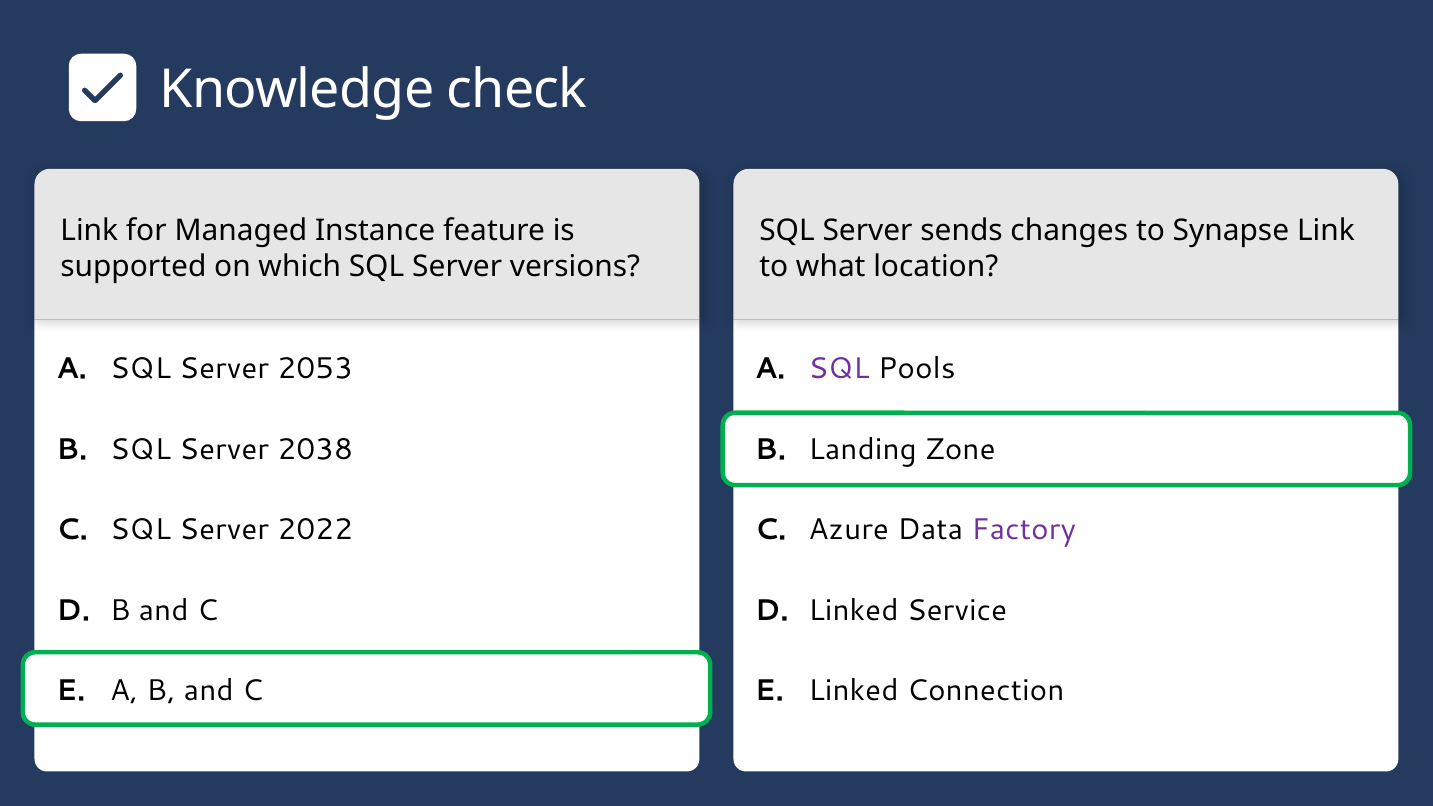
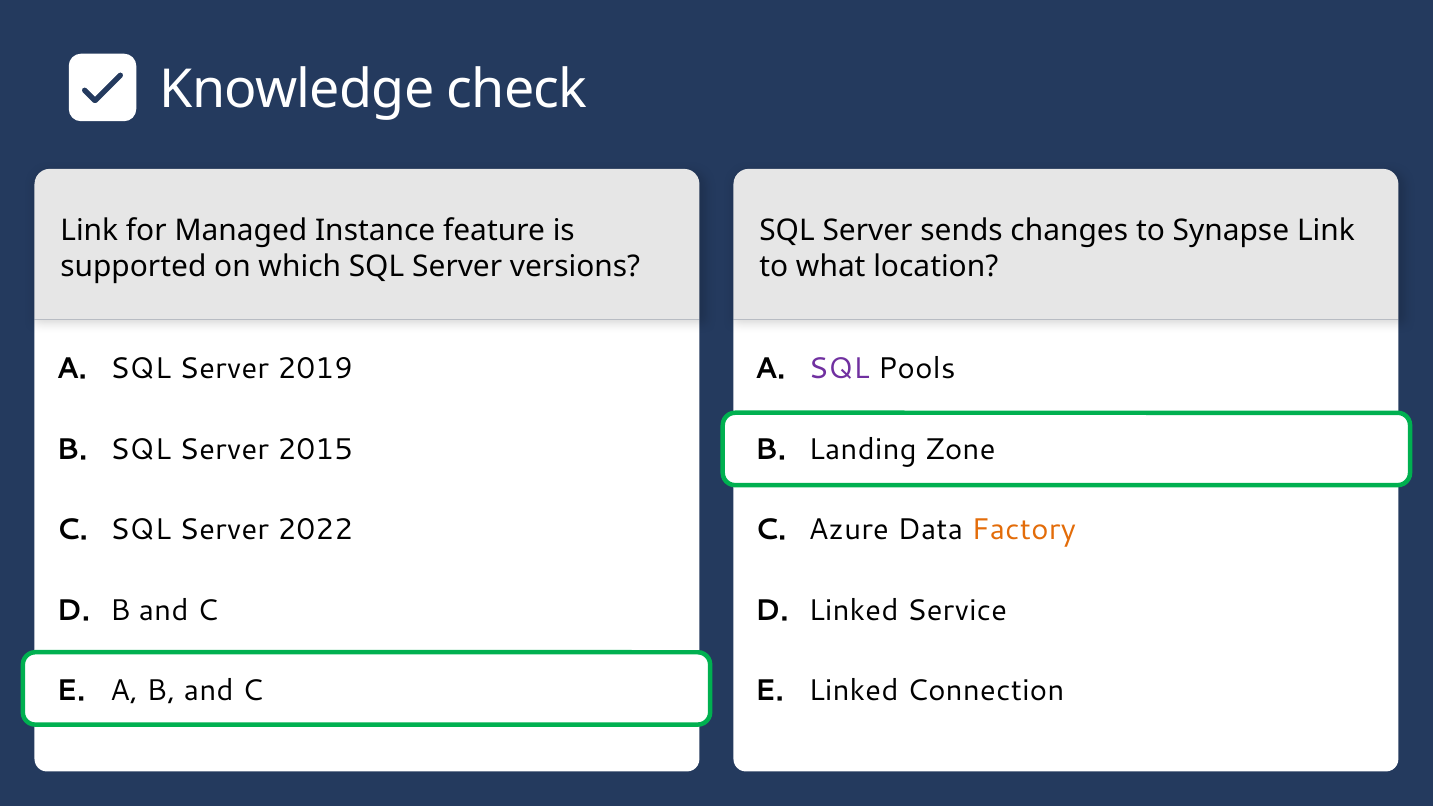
2053: 2053 -> 2019
2038: 2038 -> 2015
Factory colour: purple -> orange
